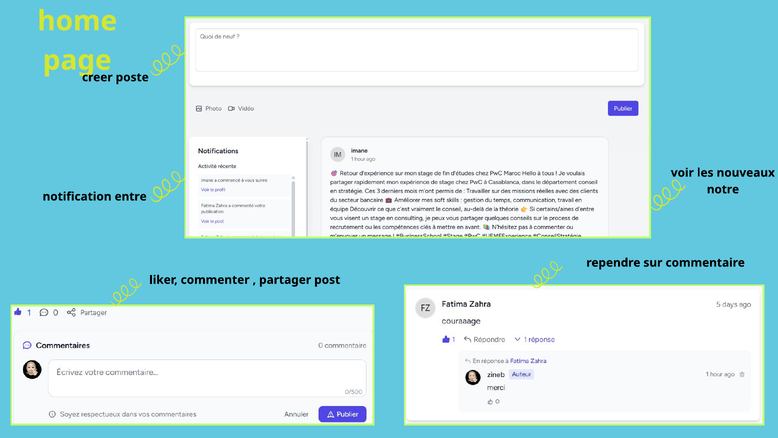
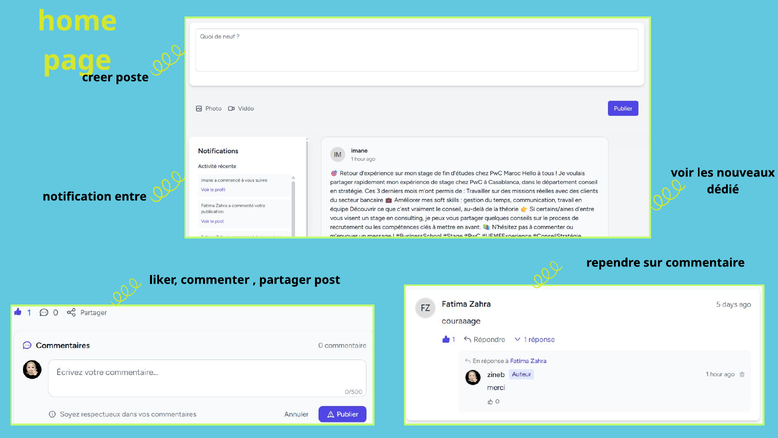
notre: notre -> dédié
